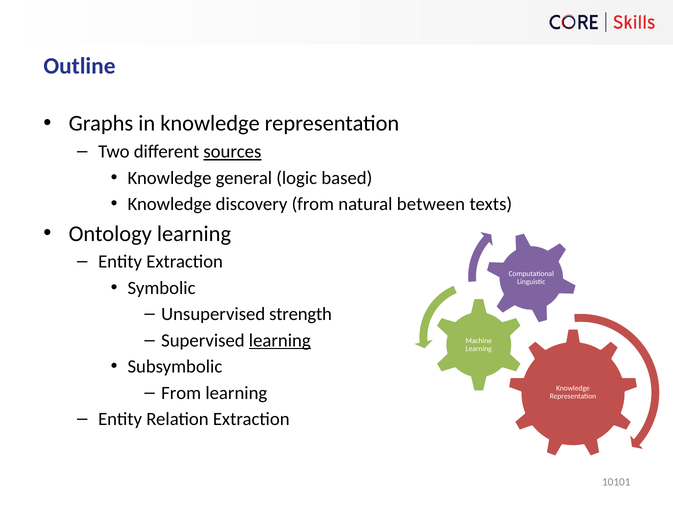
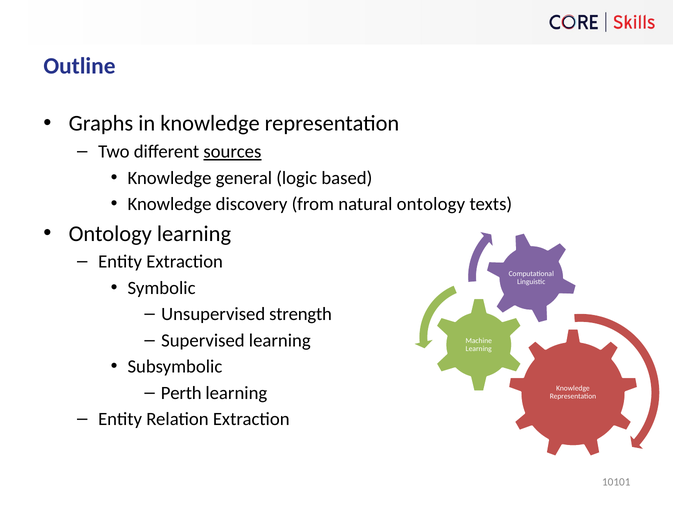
natural between: between -> ontology
learning at (280, 340) underline: present -> none
From at (181, 393): From -> Perth
